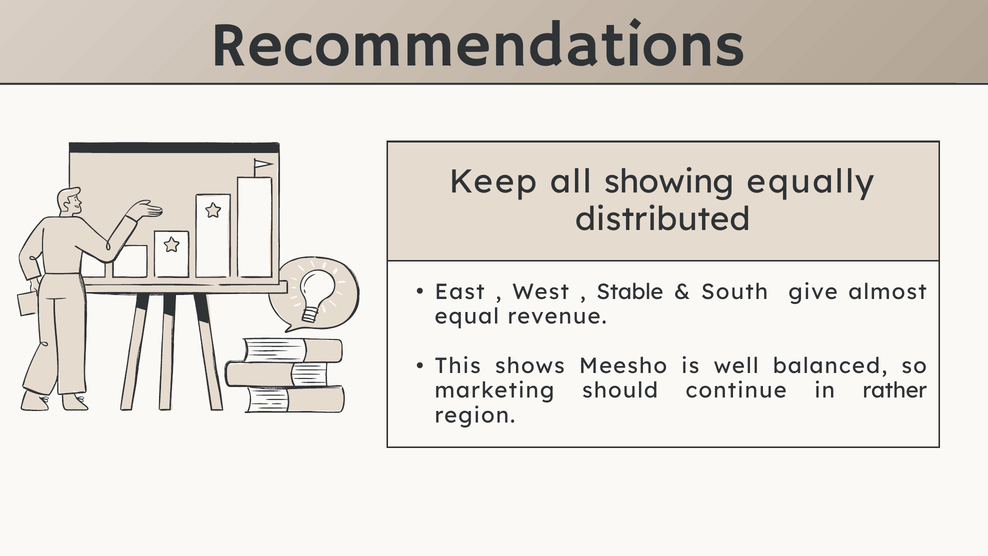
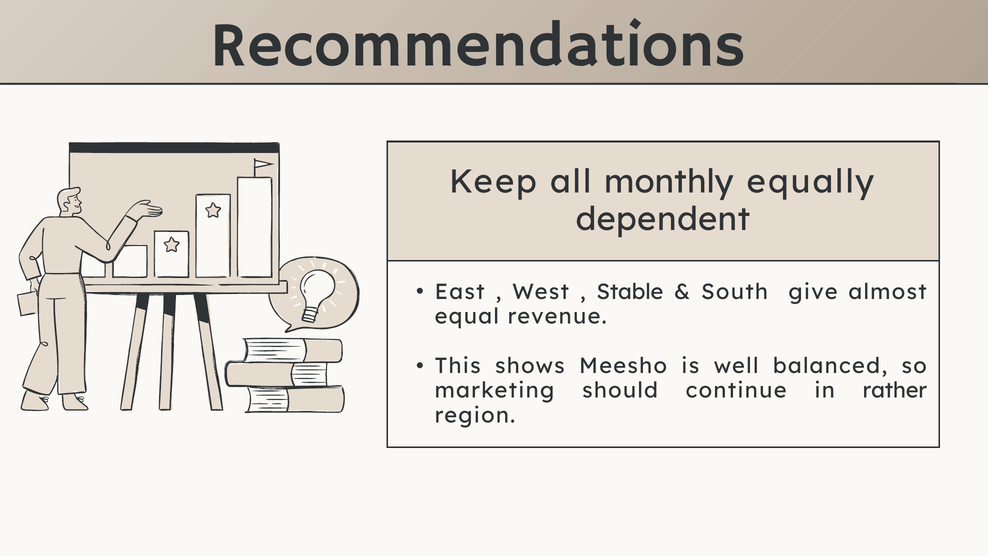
showing: showing -> monthly
distributed: distributed -> dependent
